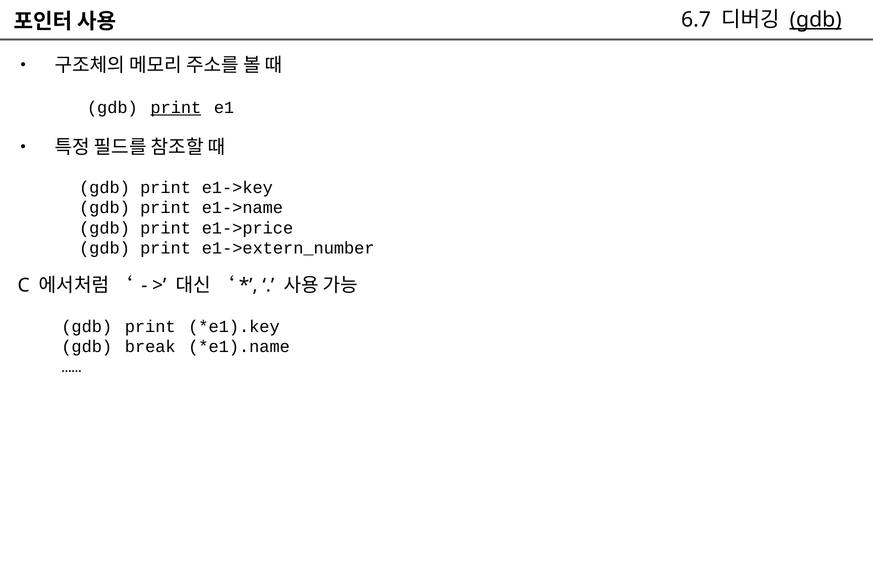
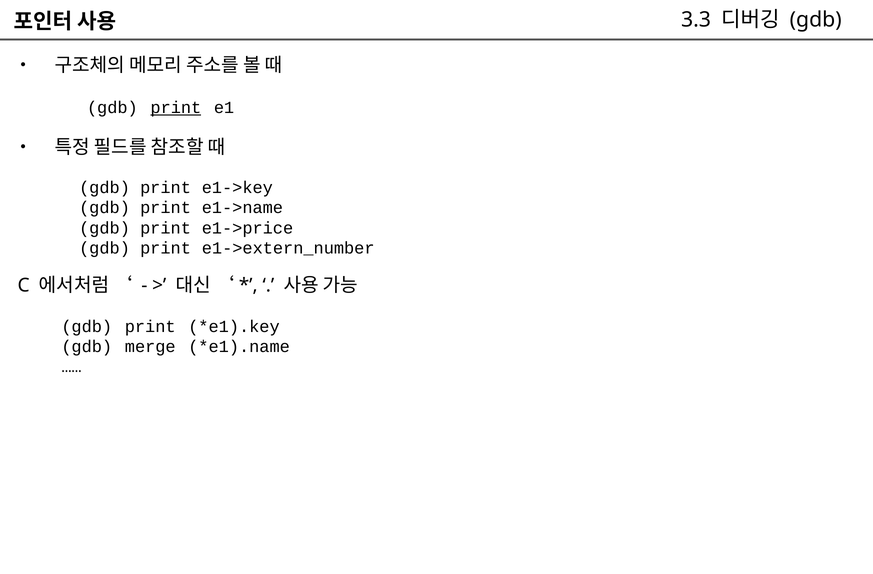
6.7: 6.7 -> 3.3
gdb at (816, 20) underline: present -> none
break: break -> merge
